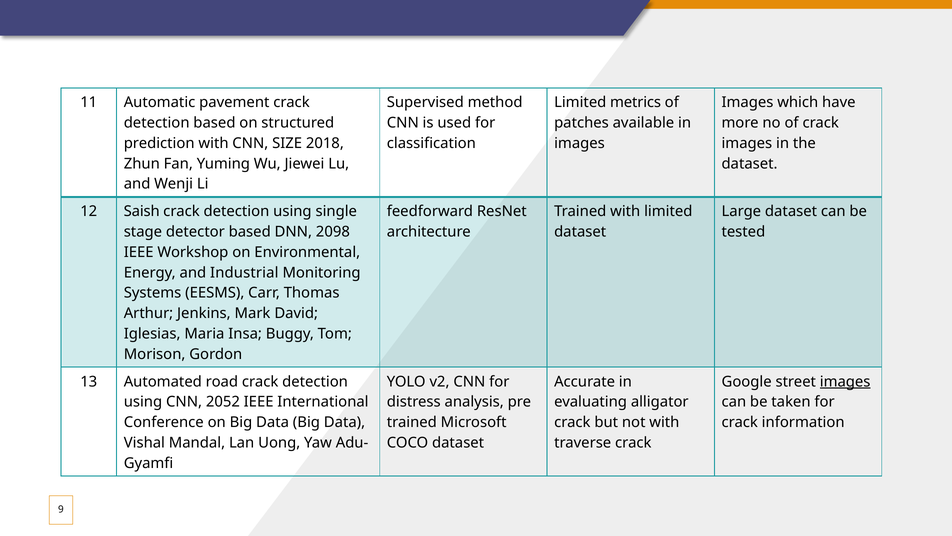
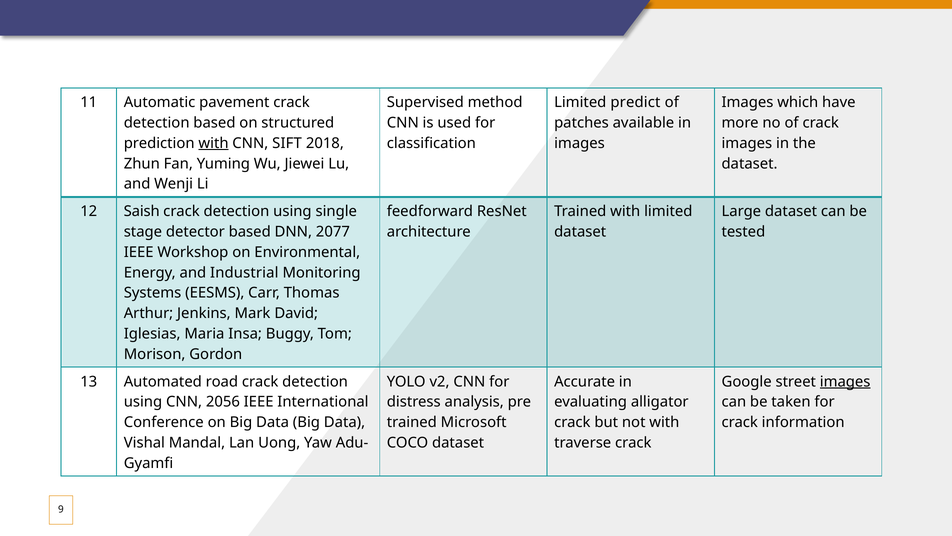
metrics: metrics -> predict
with at (214, 143) underline: none -> present
SIZE: SIZE -> SIFT
2098: 2098 -> 2077
2052: 2052 -> 2056
